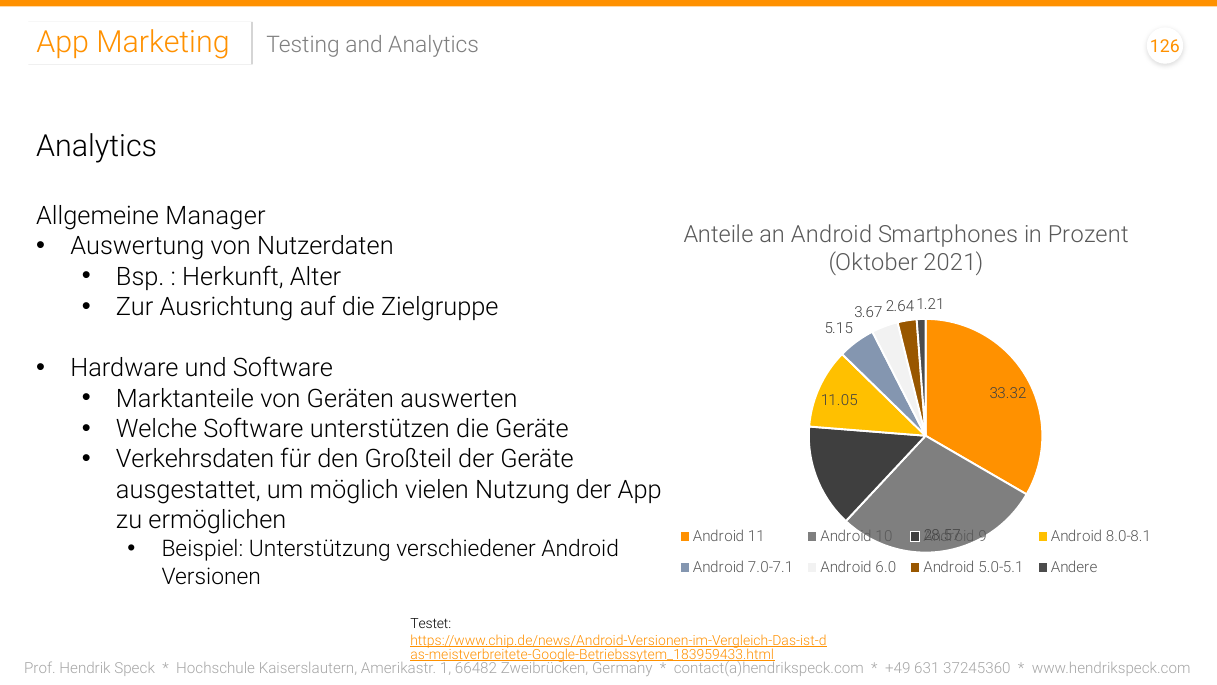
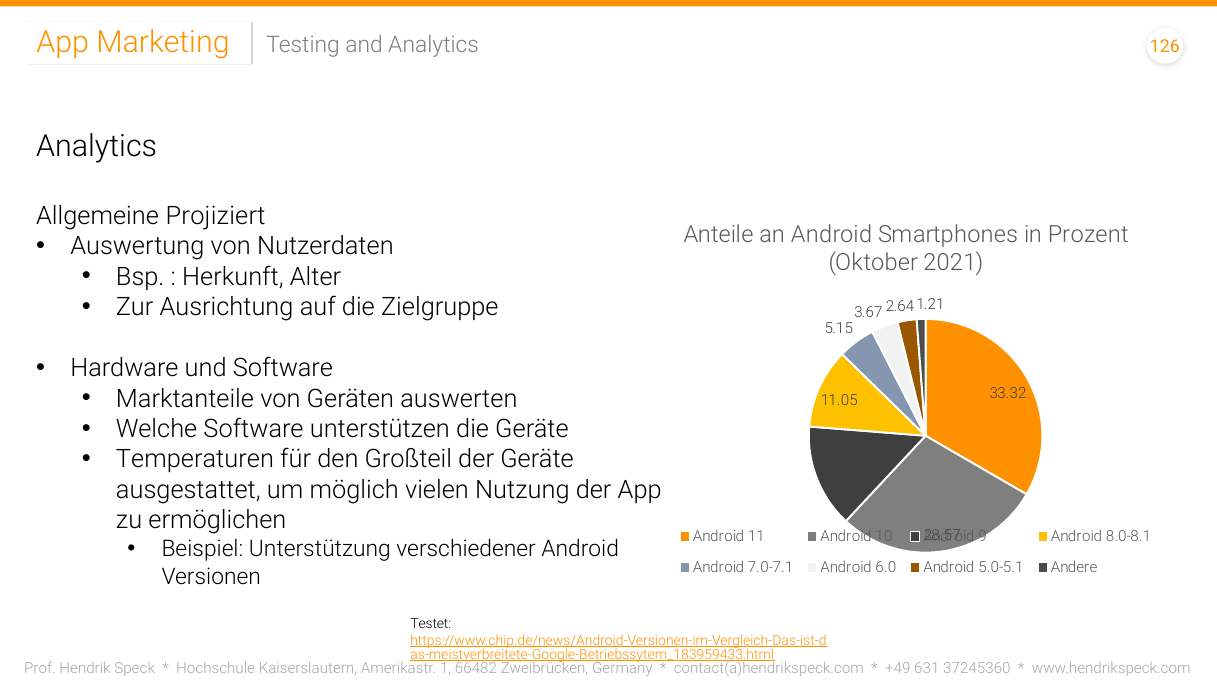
Manager: Manager -> Projiziert
Verkehrsdaten: Verkehrsdaten -> Temperaturen
